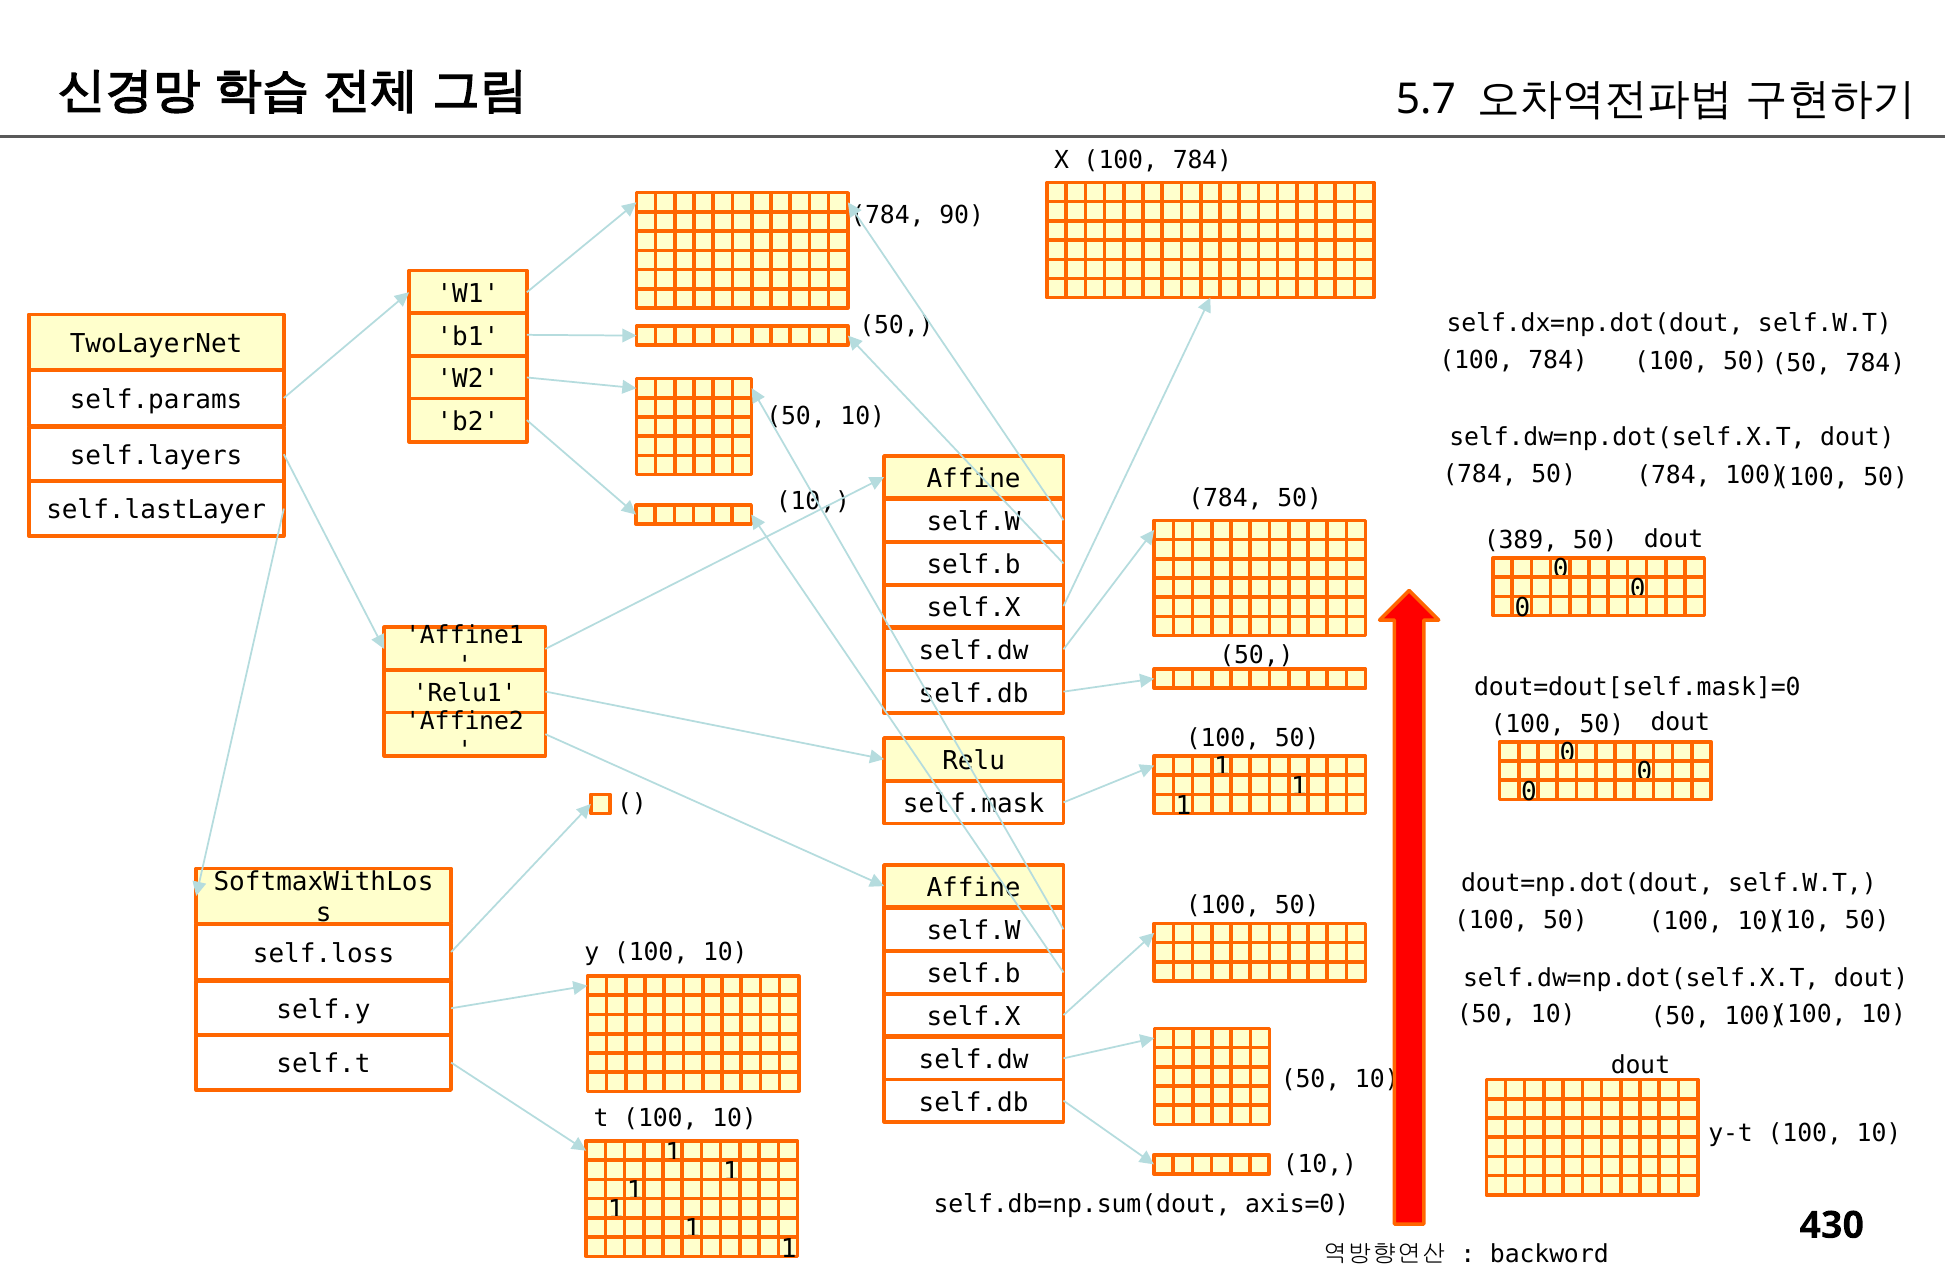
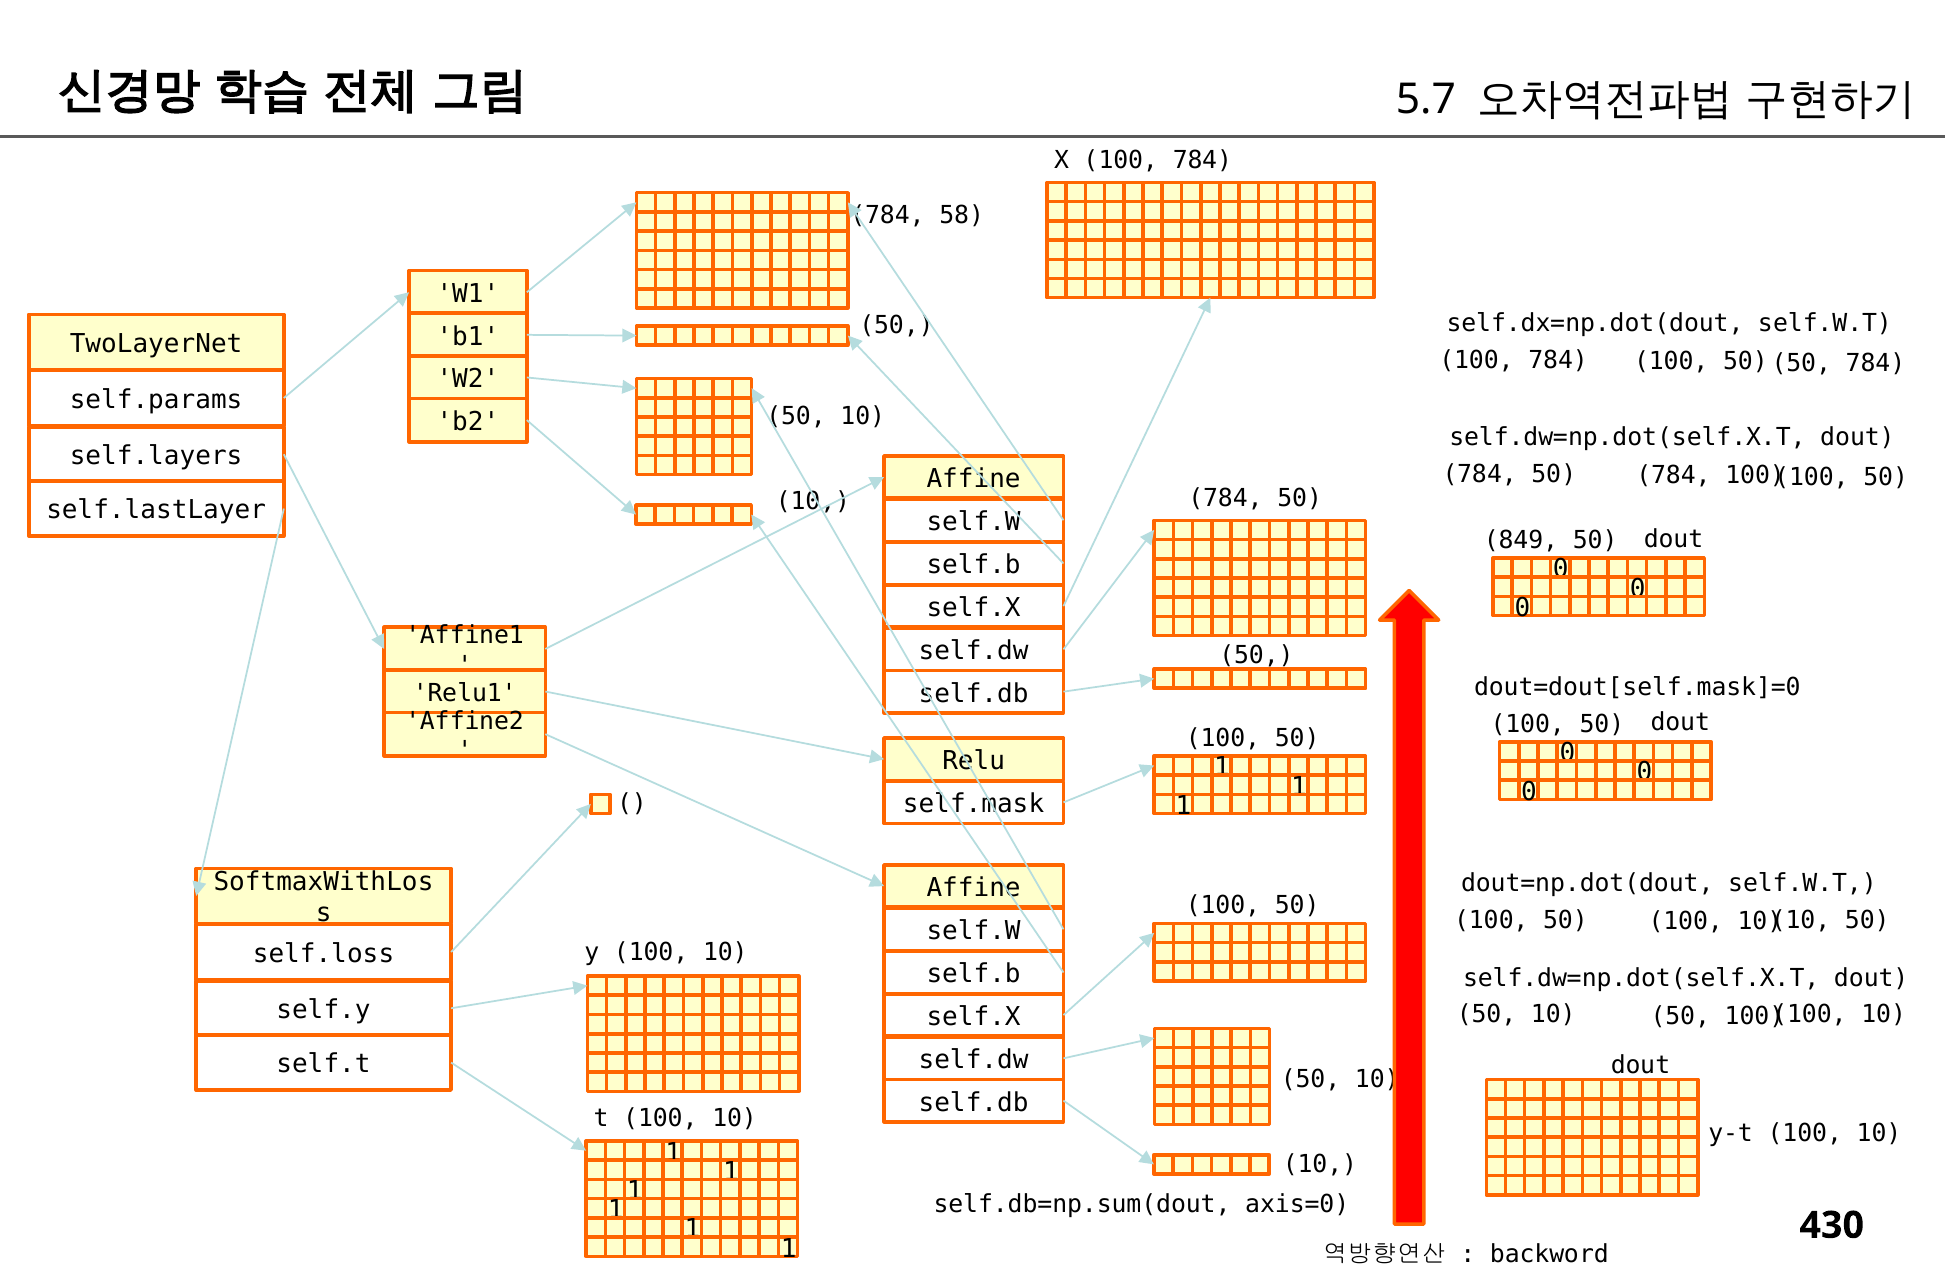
90: 90 -> 58
389: 389 -> 849
